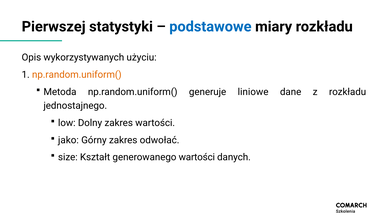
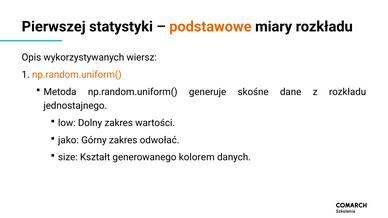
podstawowe colour: blue -> orange
użyciu: użyciu -> wiersz
liniowe: liniowe -> skośne
generowanego wartości: wartości -> kolorem
